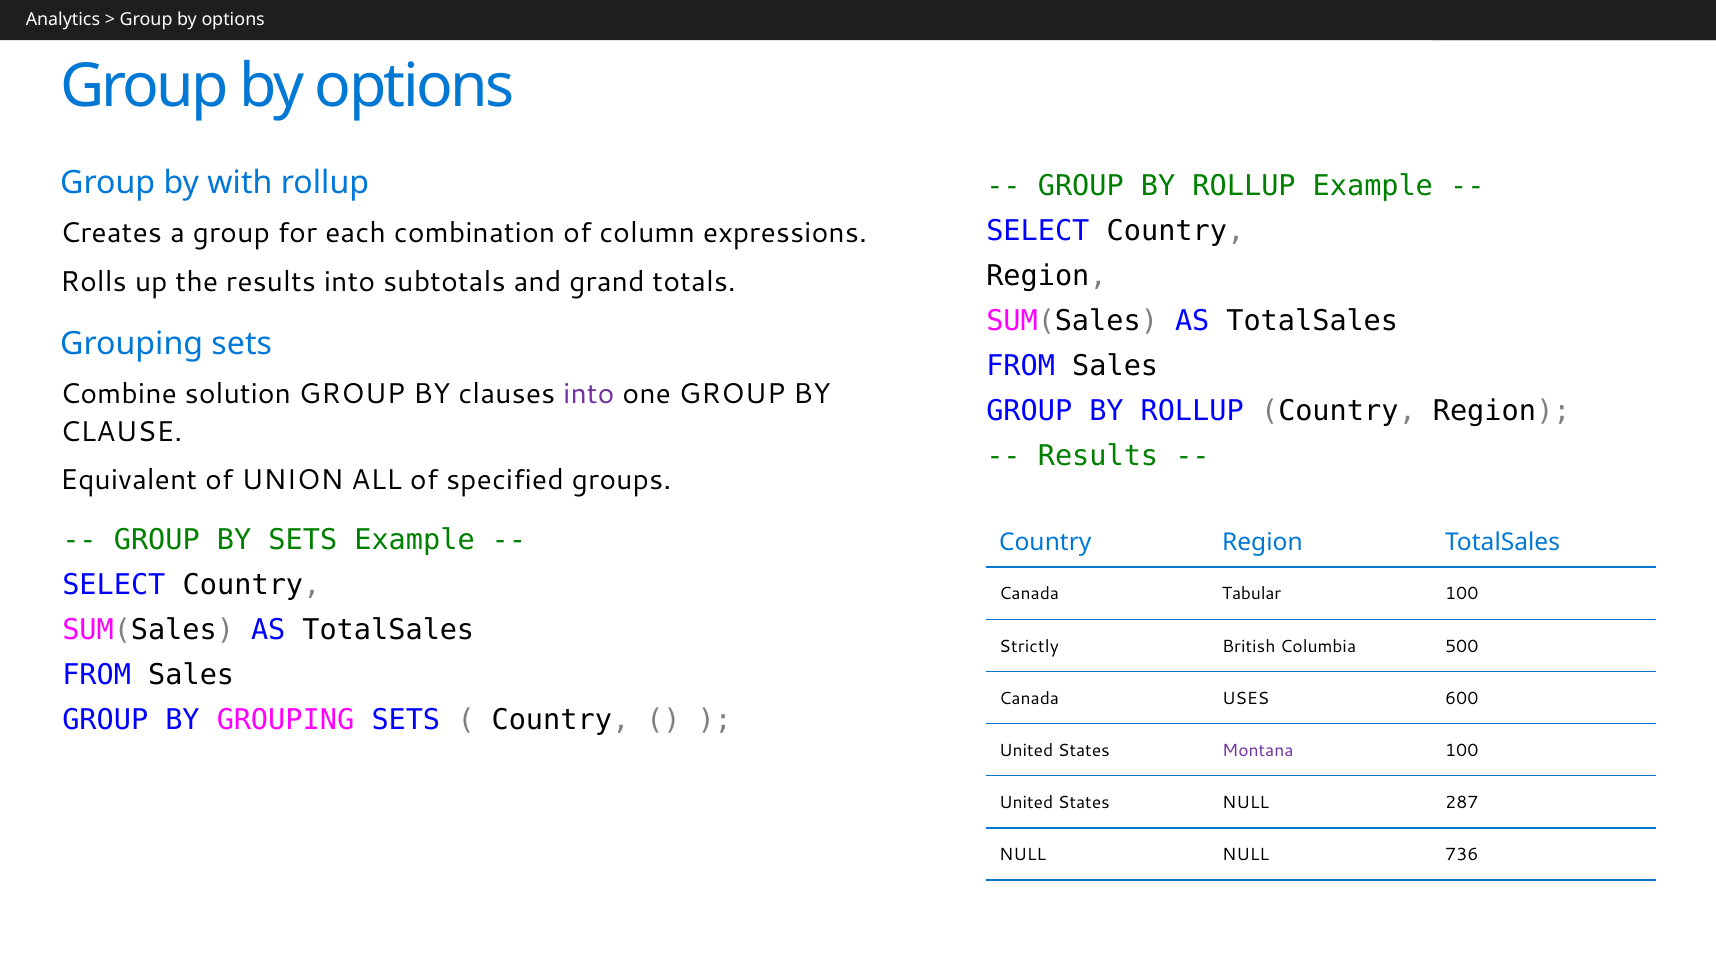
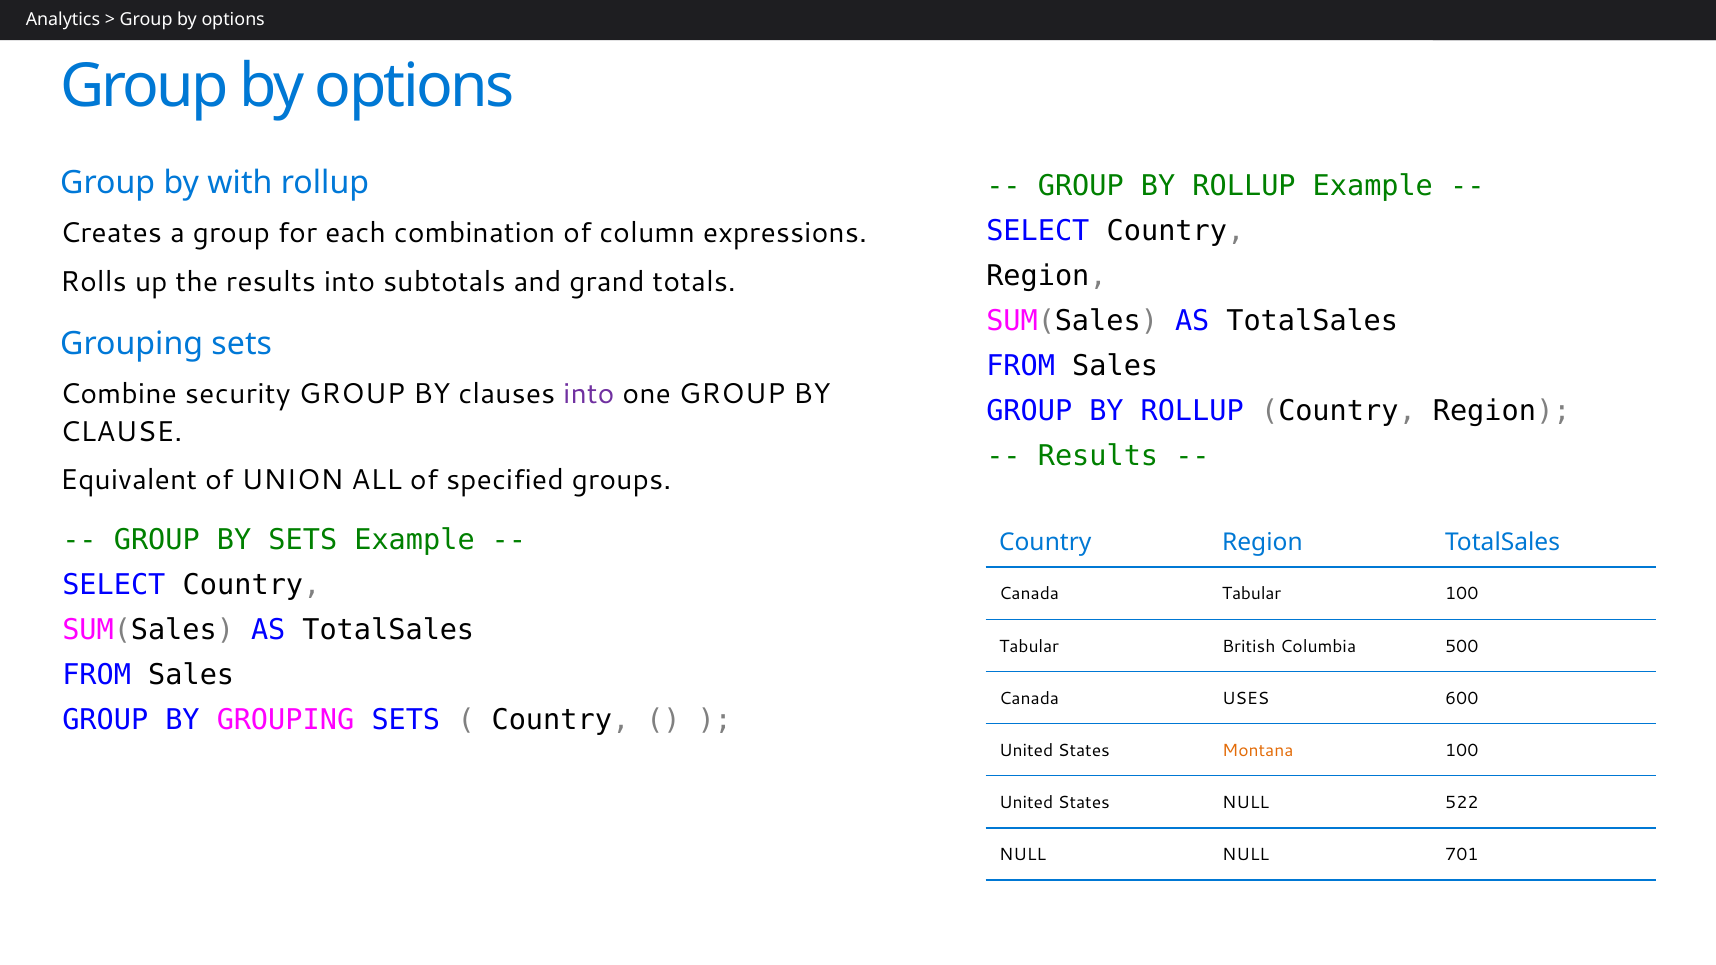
solution: solution -> security
Strictly at (1029, 646): Strictly -> Tabular
Montana colour: purple -> orange
287: 287 -> 522
736: 736 -> 701
